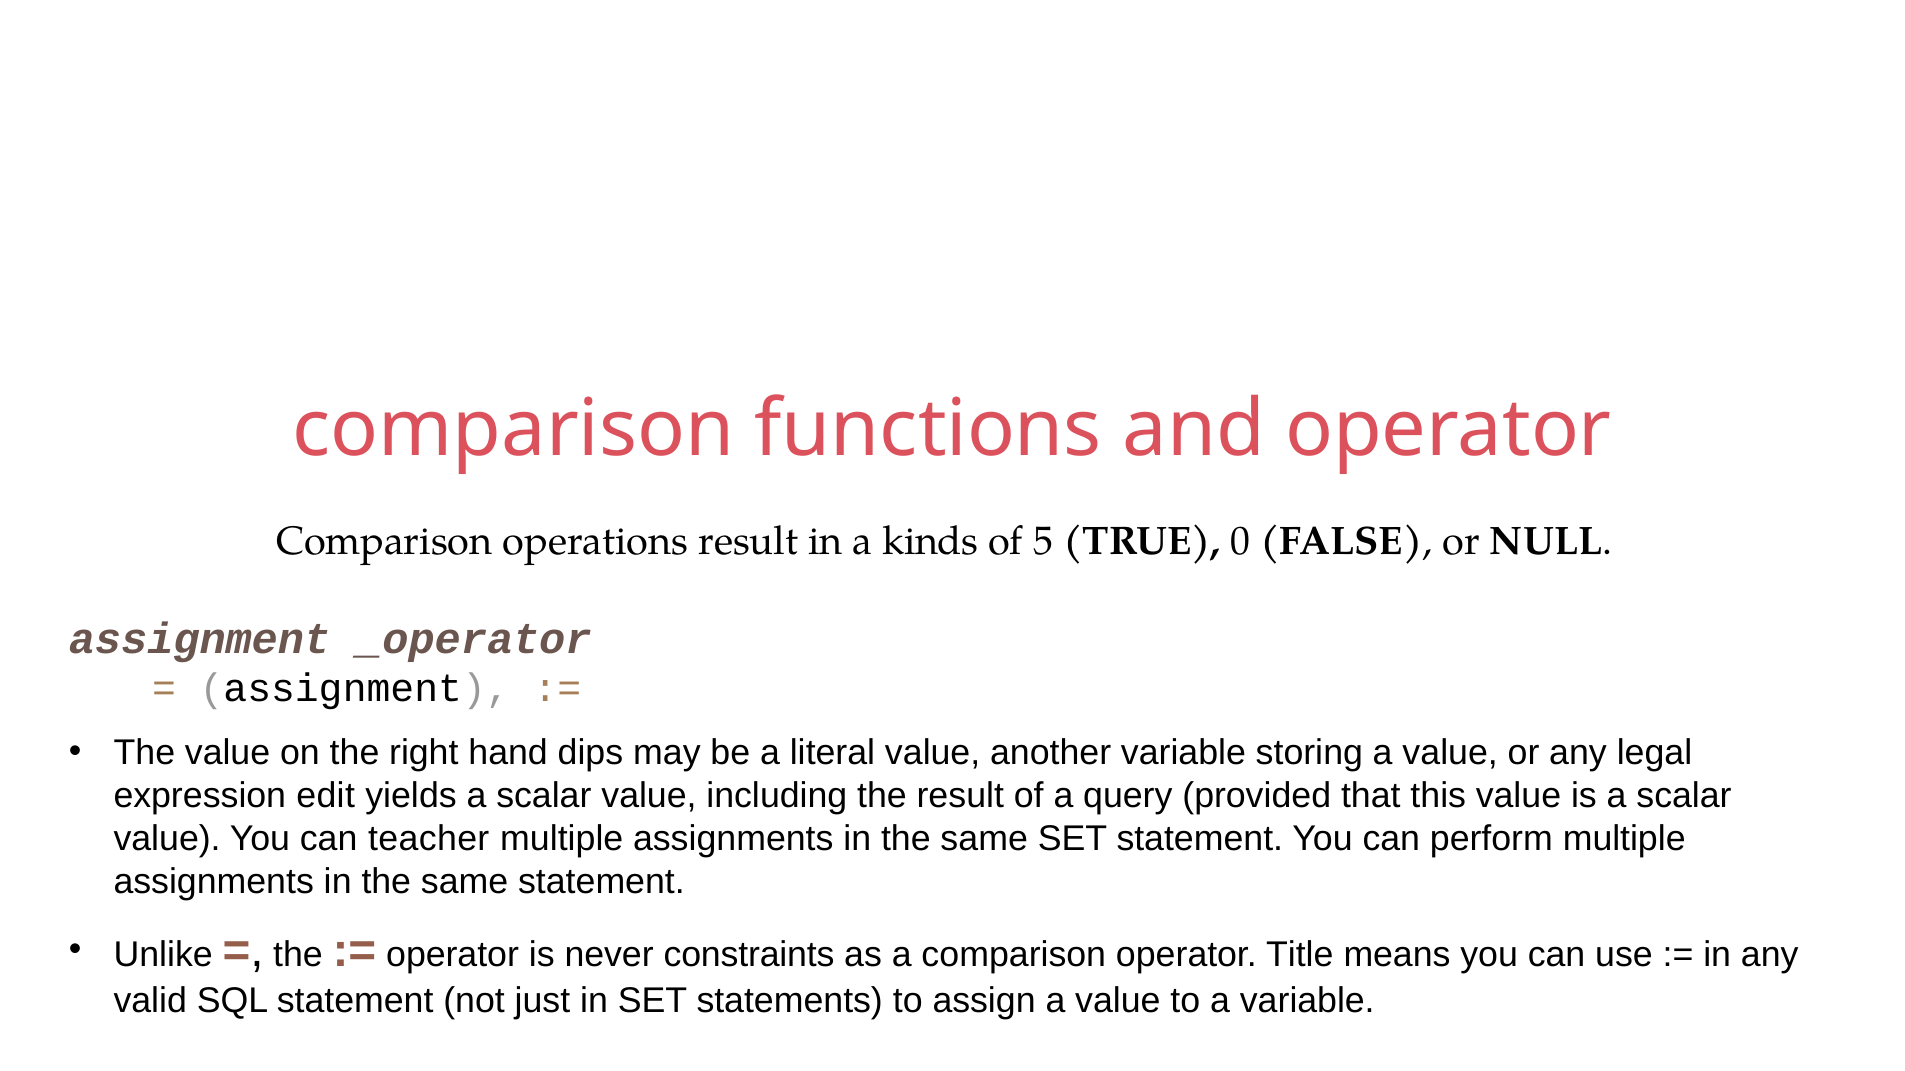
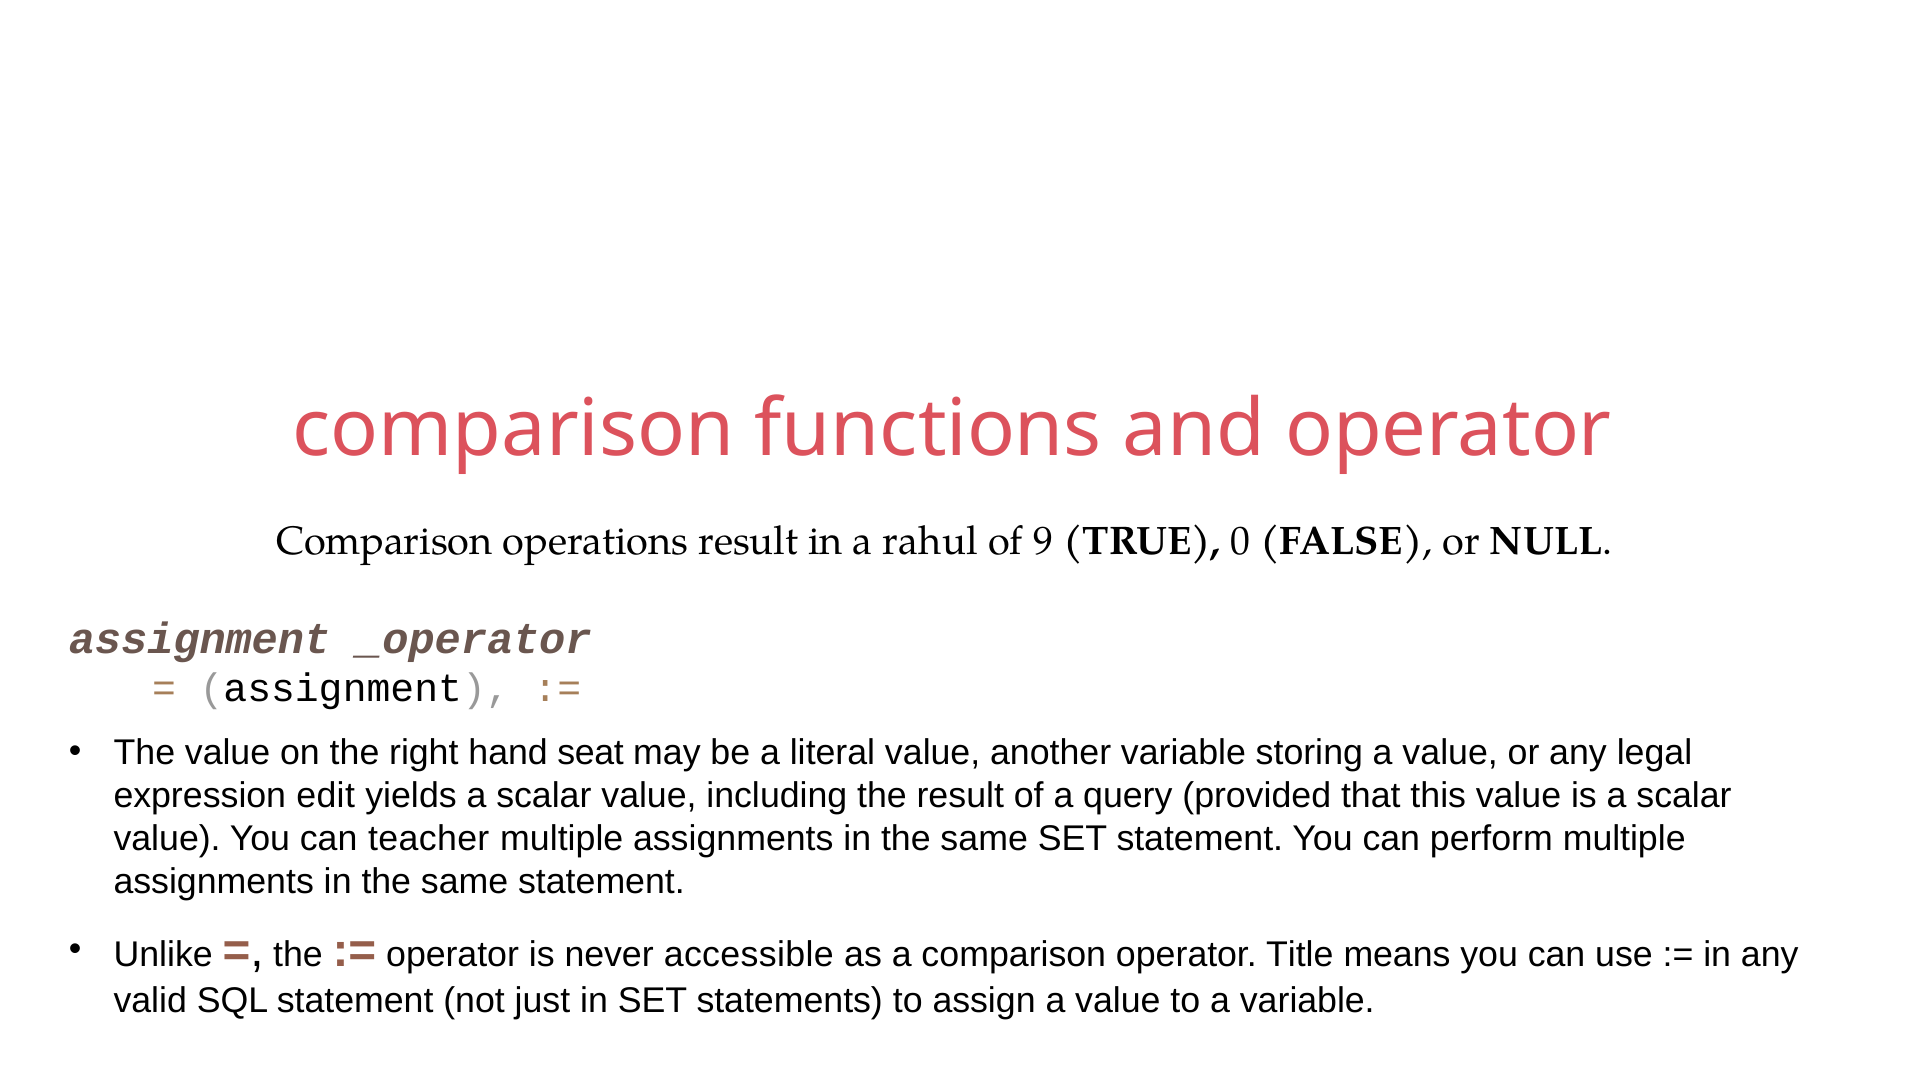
kinds: kinds -> rahul
5: 5 -> 9
dips: dips -> seat
constraints: constraints -> accessible
